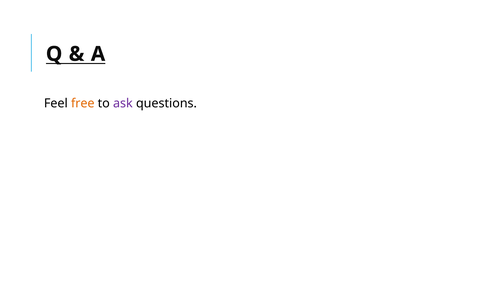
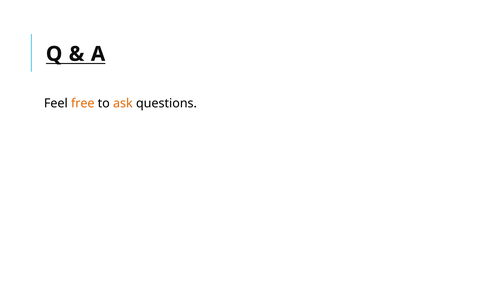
ask colour: purple -> orange
